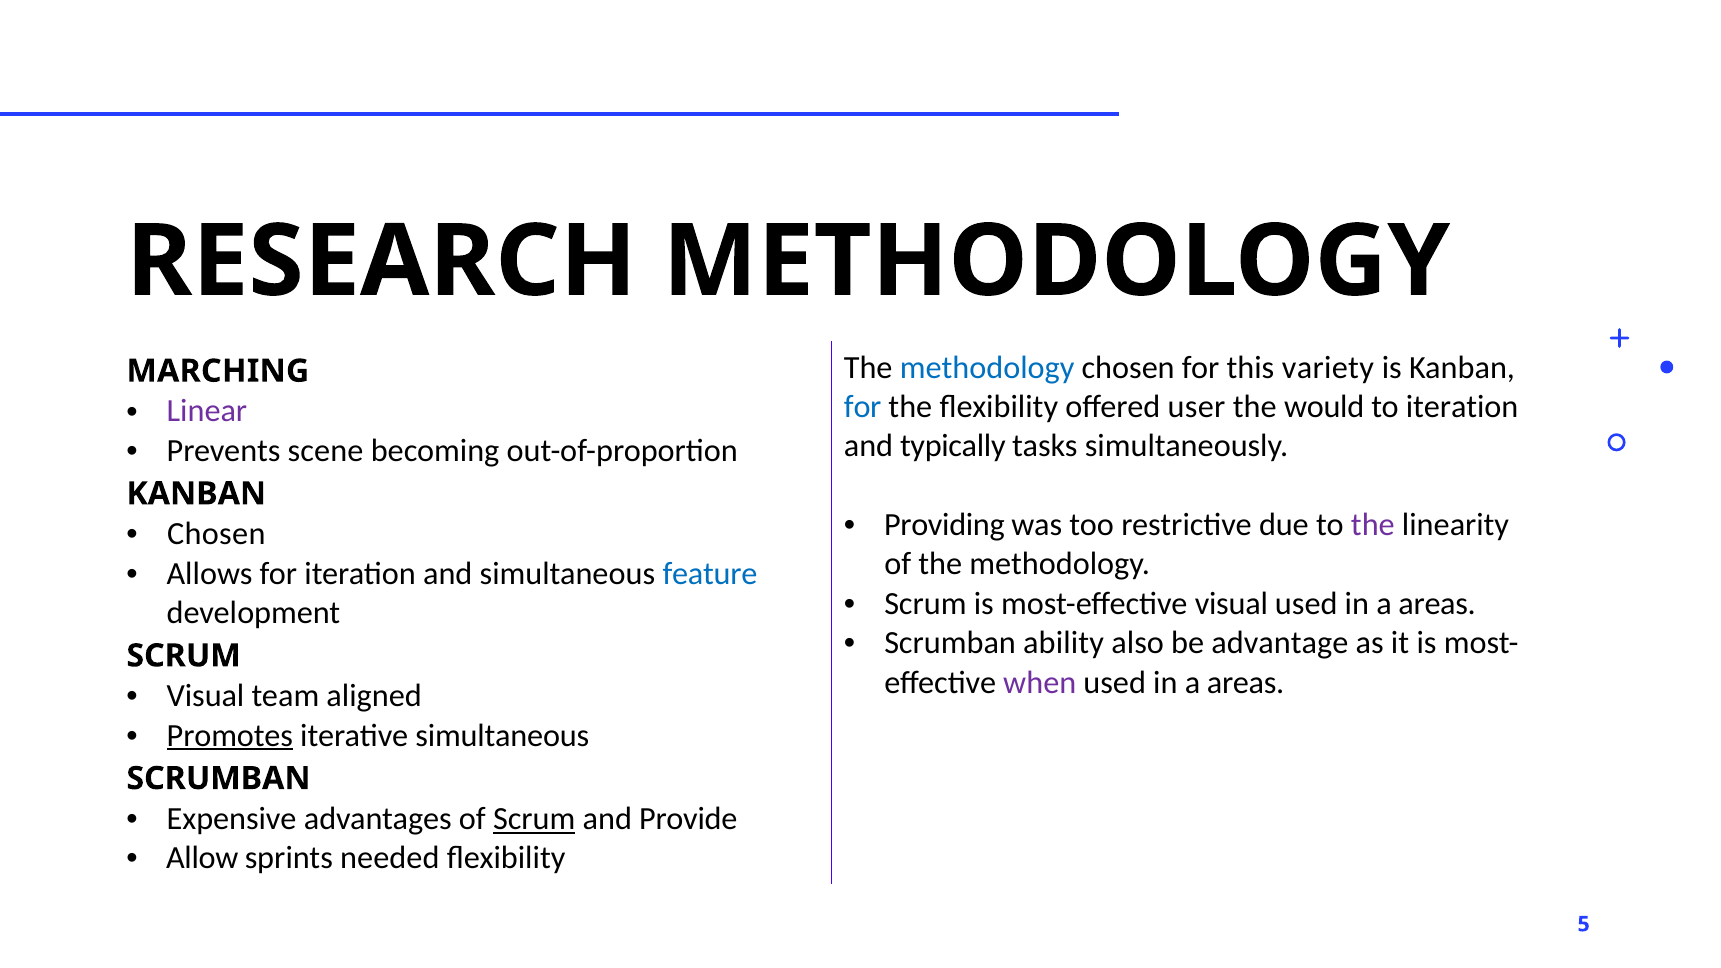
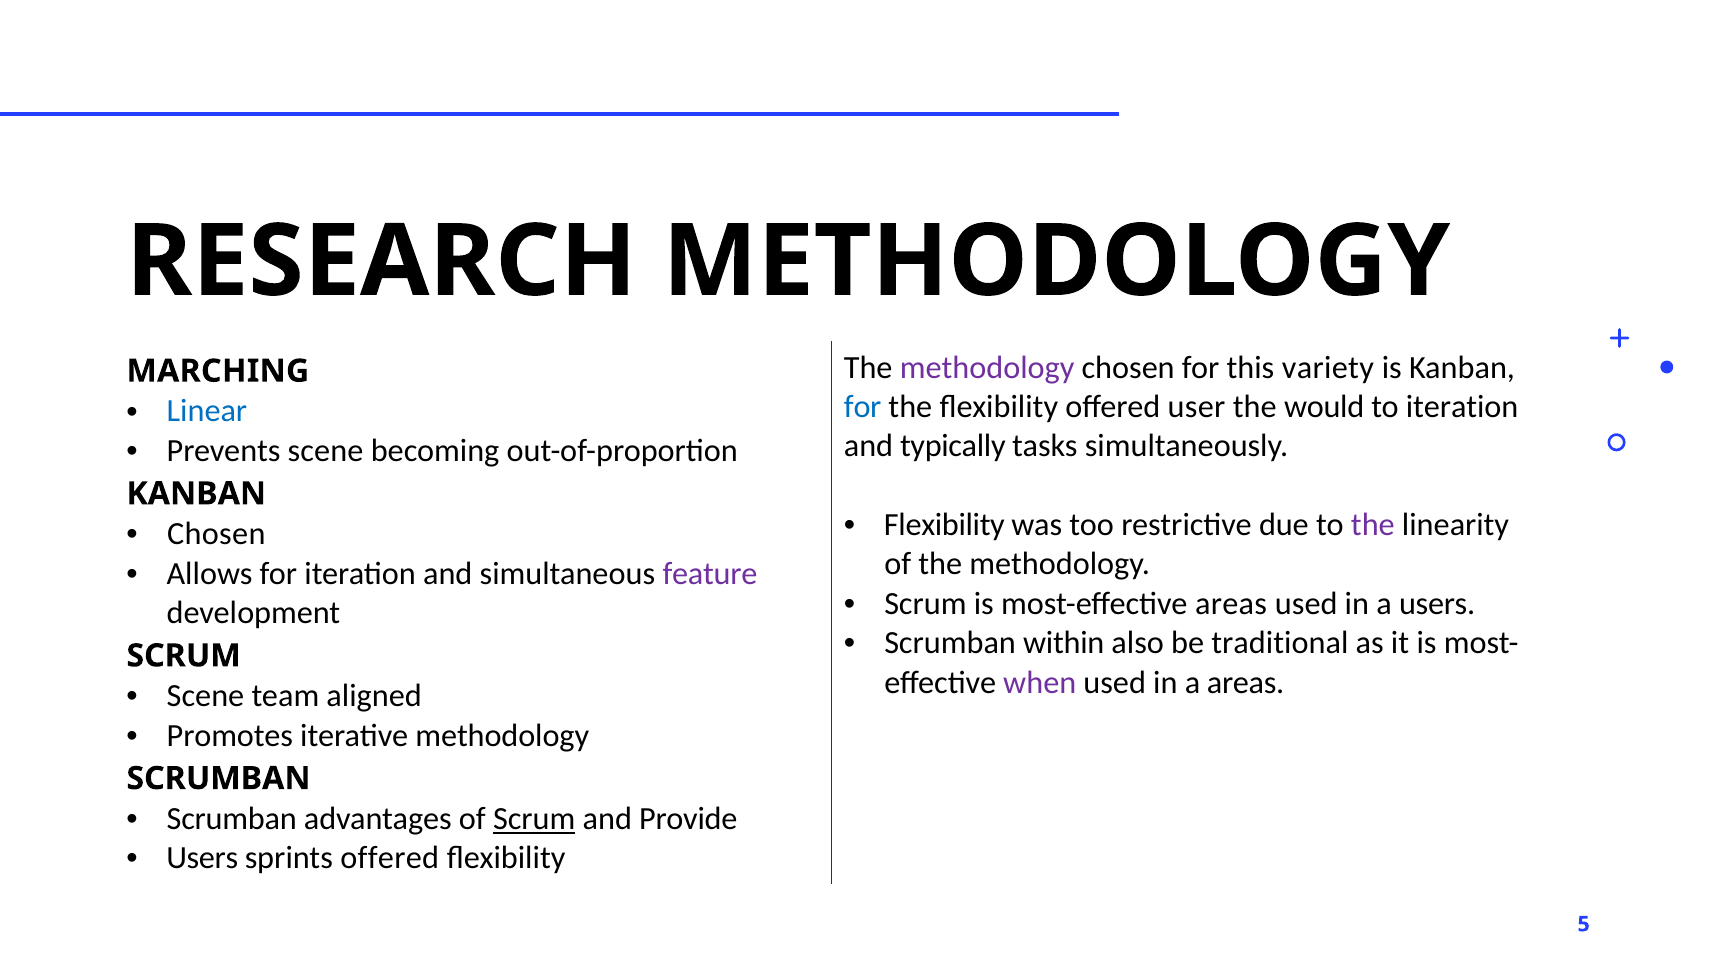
methodology at (987, 367) colour: blue -> purple
Linear colour: purple -> blue
Providing at (944, 525): Providing -> Flexibility
feature colour: blue -> purple
most-effective visual: visual -> areas
areas at (1437, 604): areas -> users
ability: ability -> within
advantage: advantage -> traditional
Visual at (206, 696): Visual -> Scene
Promotes underline: present -> none
iterative simultaneous: simultaneous -> methodology
Expensive at (232, 819): Expensive -> Scrumban
Allow at (202, 858): Allow -> Users
sprints needed: needed -> offered
